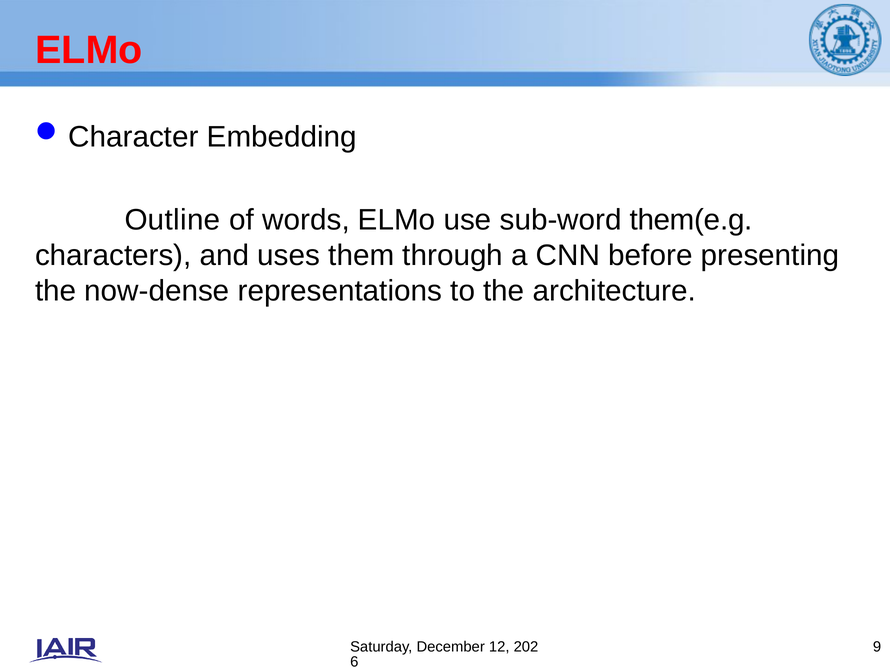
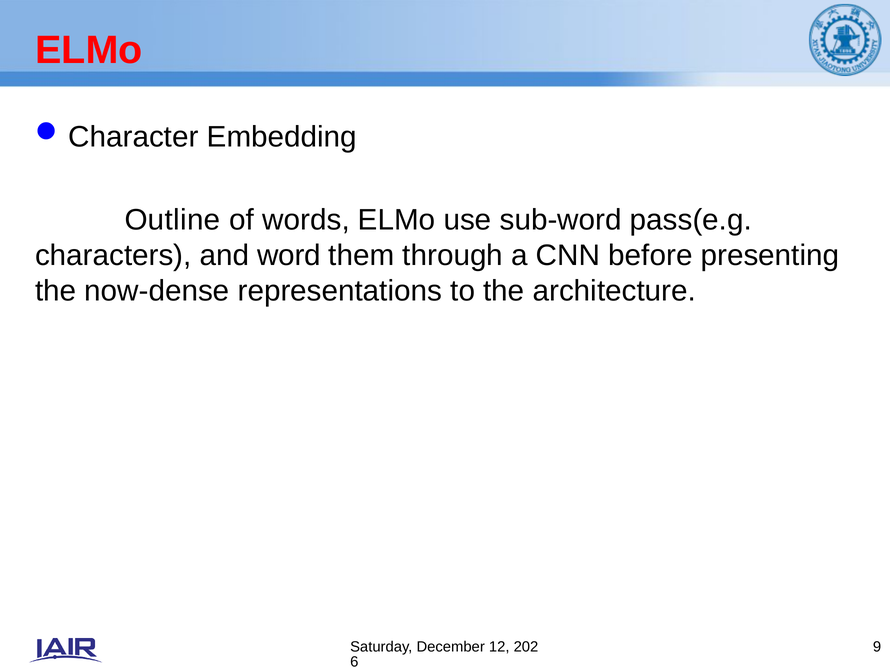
them(e.g: them(e.g -> pass(e.g
uses: uses -> word
